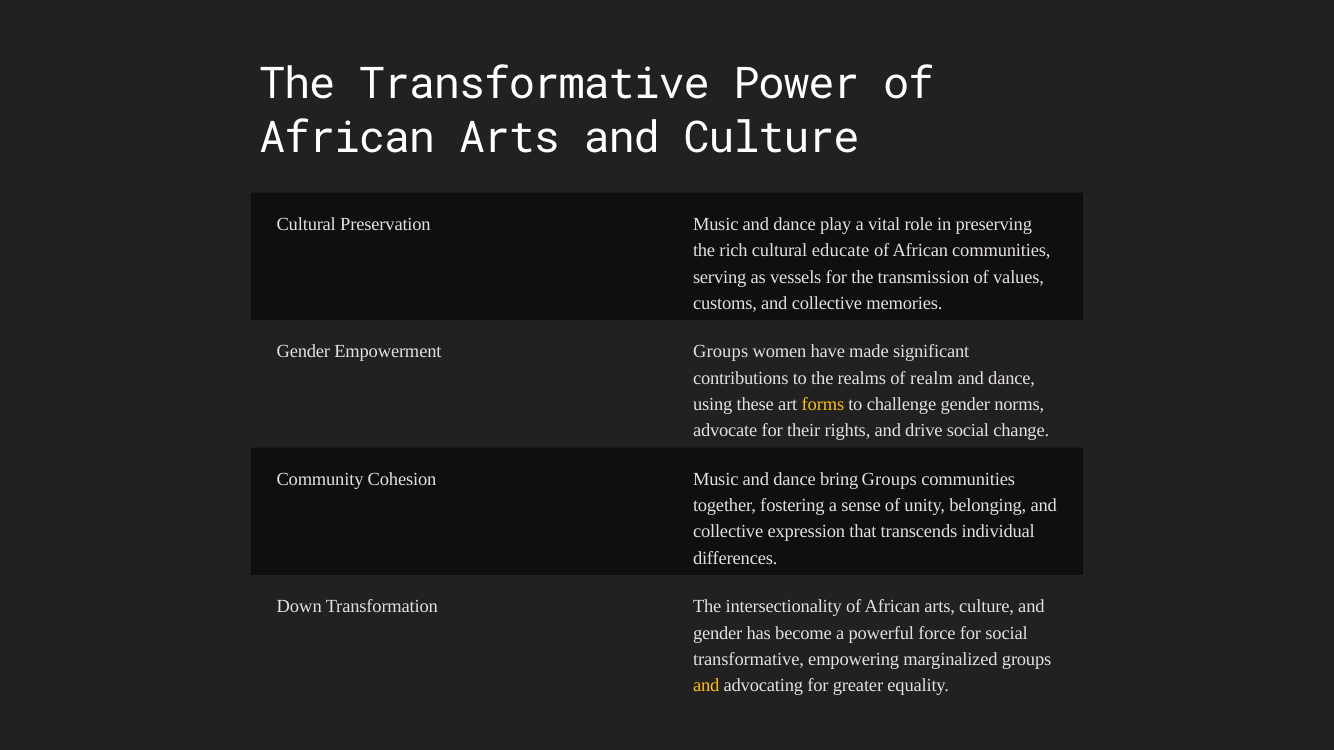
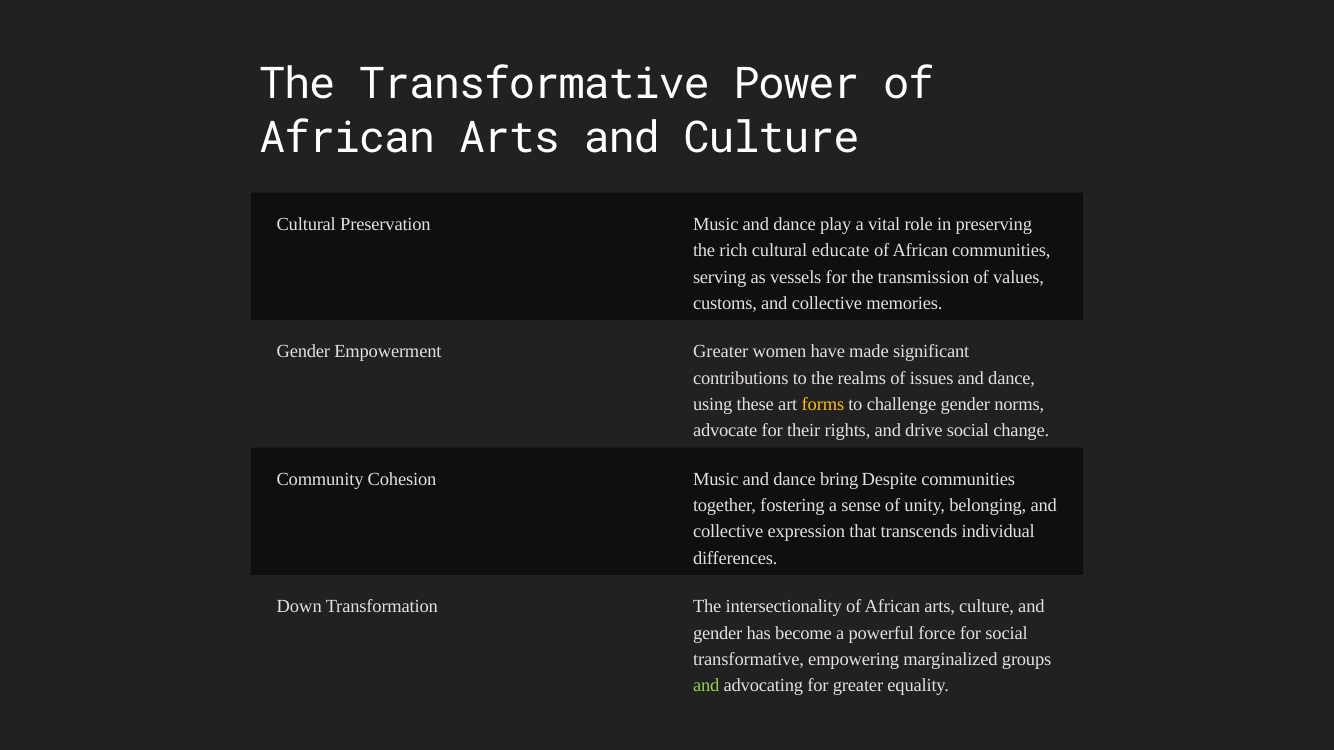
Empowerment Groups: Groups -> Greater
realm: realm -> issues
bring Groups: Groups -> Despite
and at (706, 686) colour: yellow -> light green
